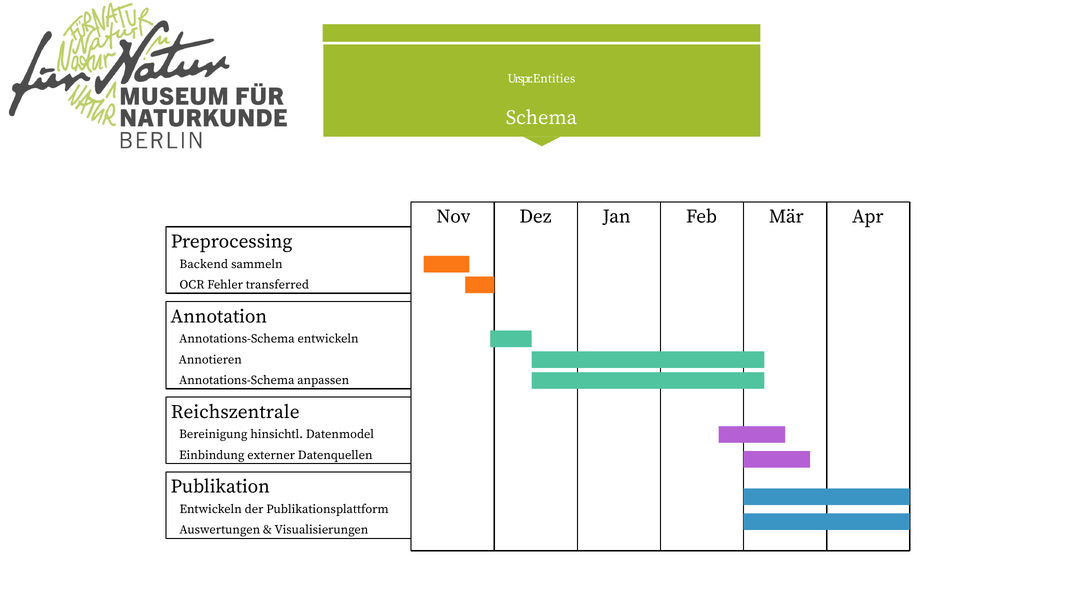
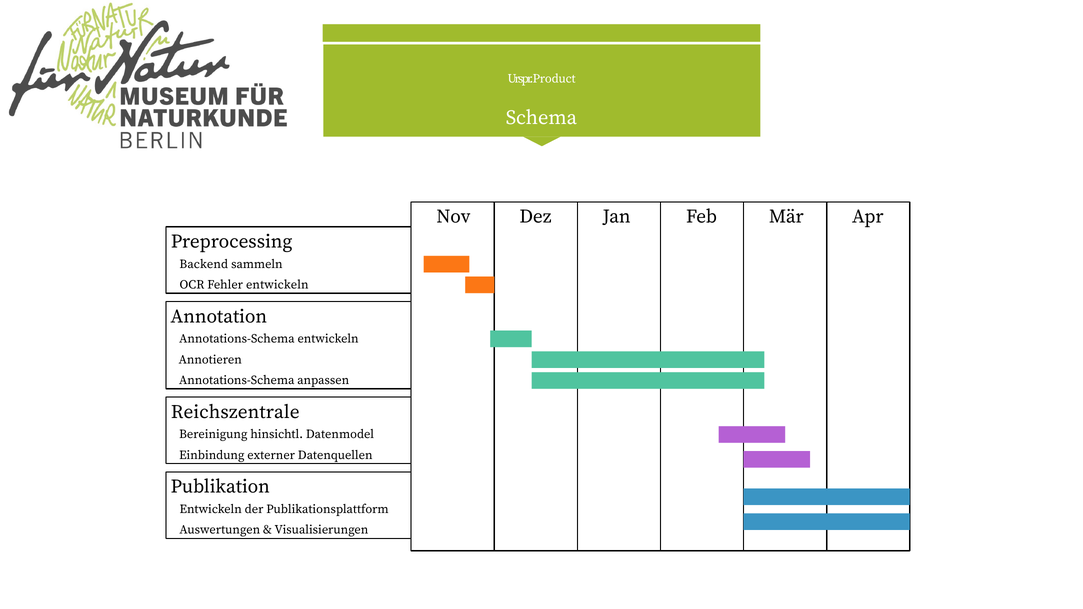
Entities: Entities -> Product
Fehler transferred: transferred -> entwickeln
